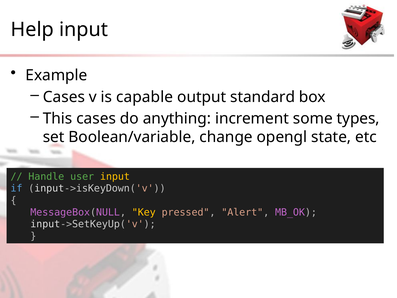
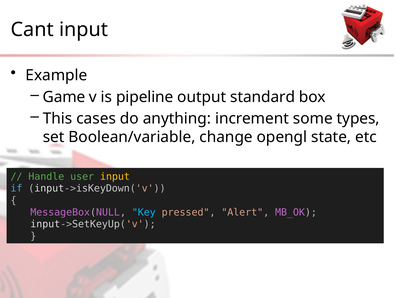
Help: Help -> Cant
Cases at (64, 97): Cases -> Game
capable: capable -> pipeline
Key colour: yellow -> light blue
